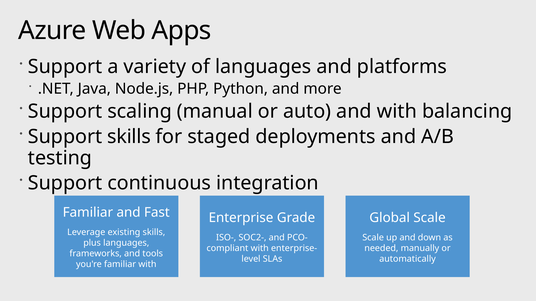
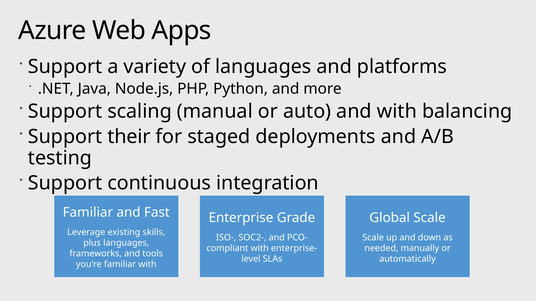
Support skills: skills -> their
